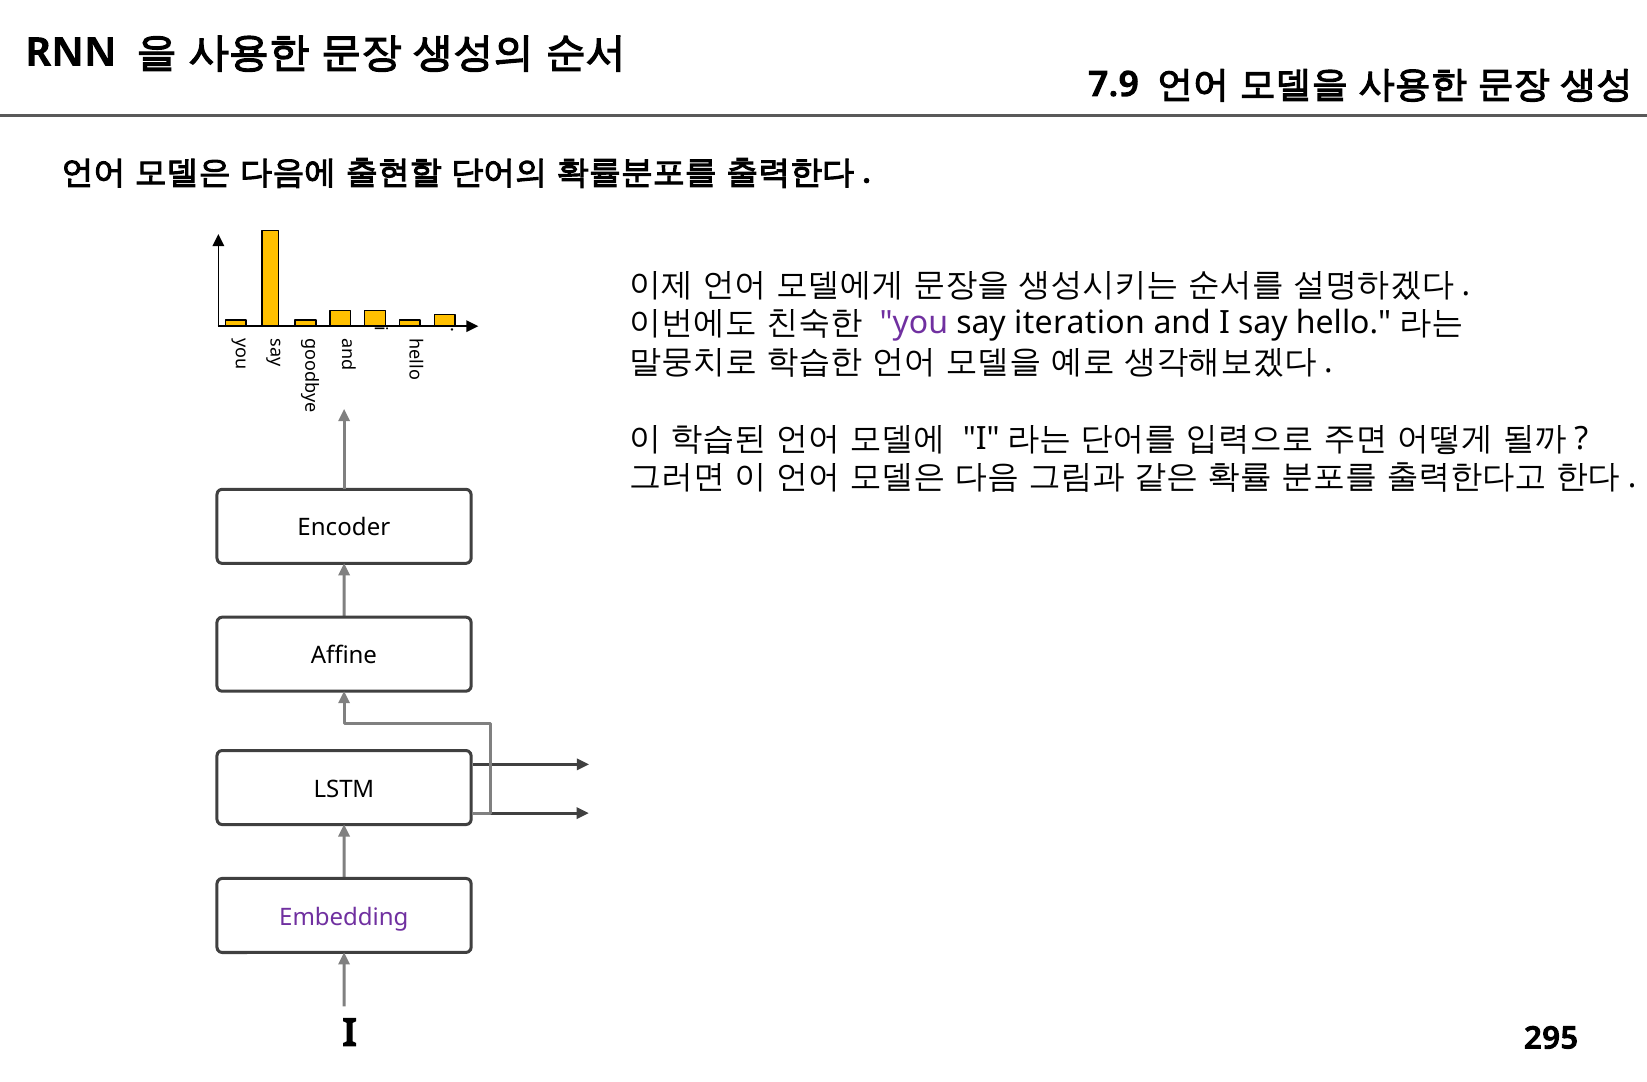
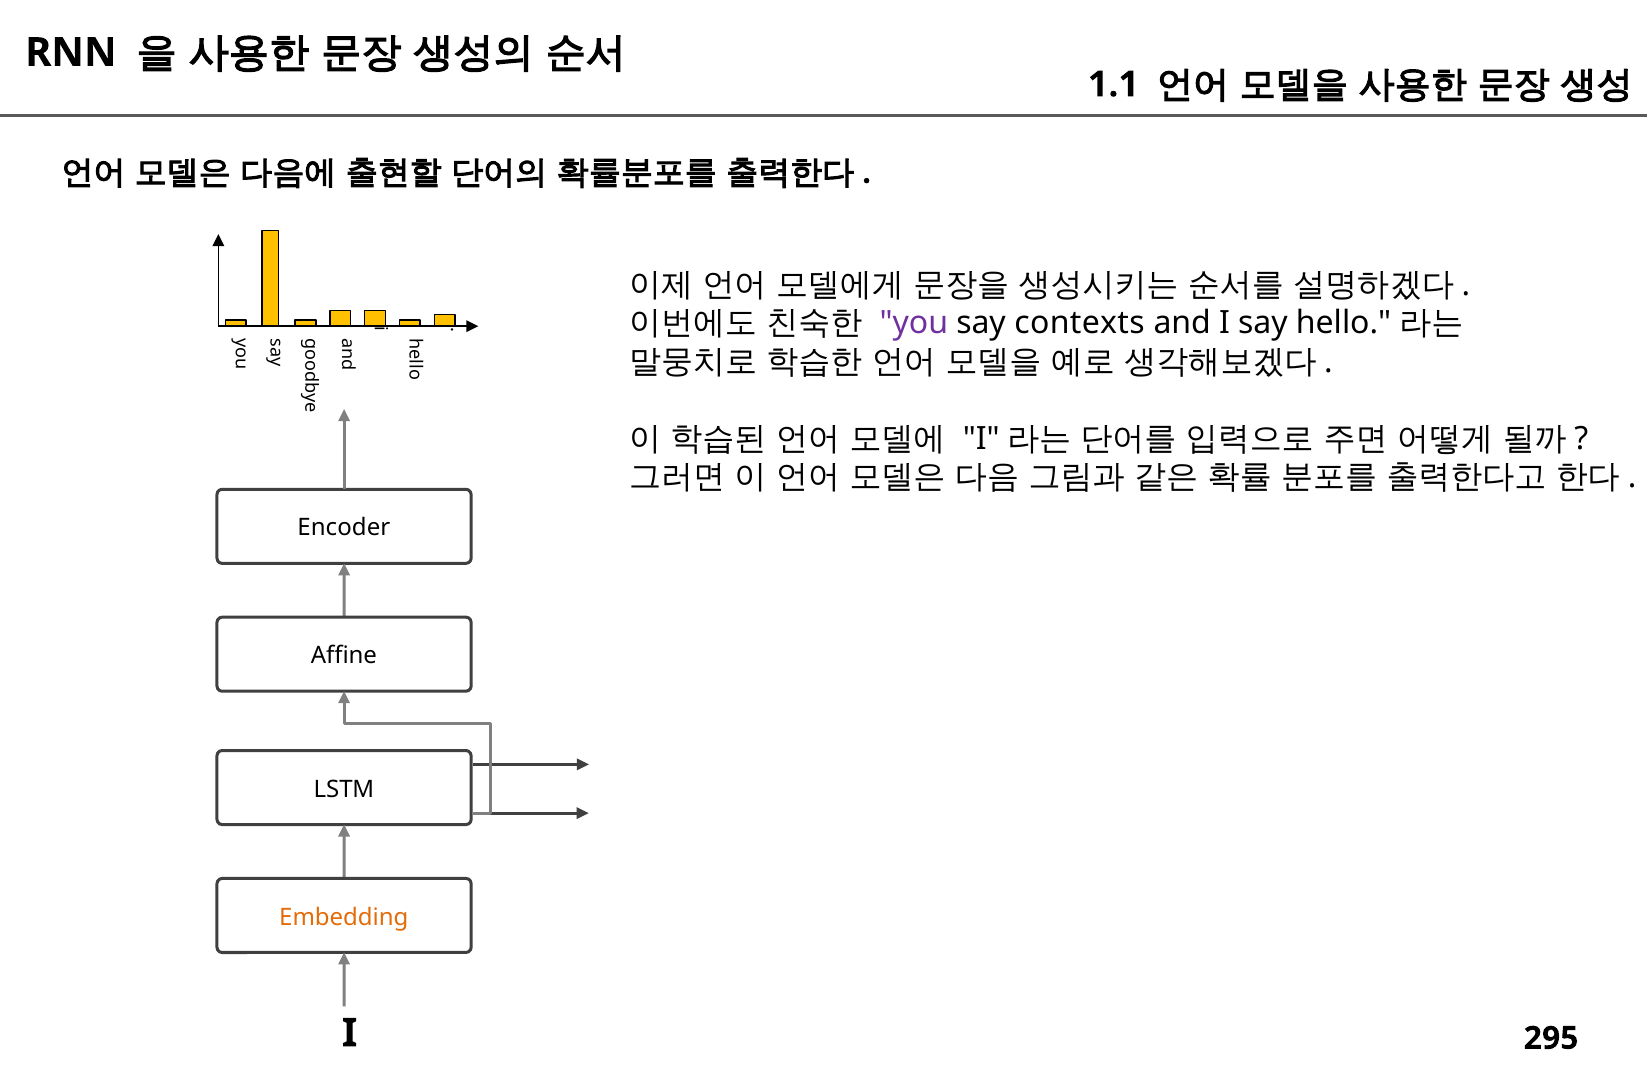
7.9: 7.9 -> 1.1
iteration: iteration -> contexts
Embedding colour: purple -> orange
